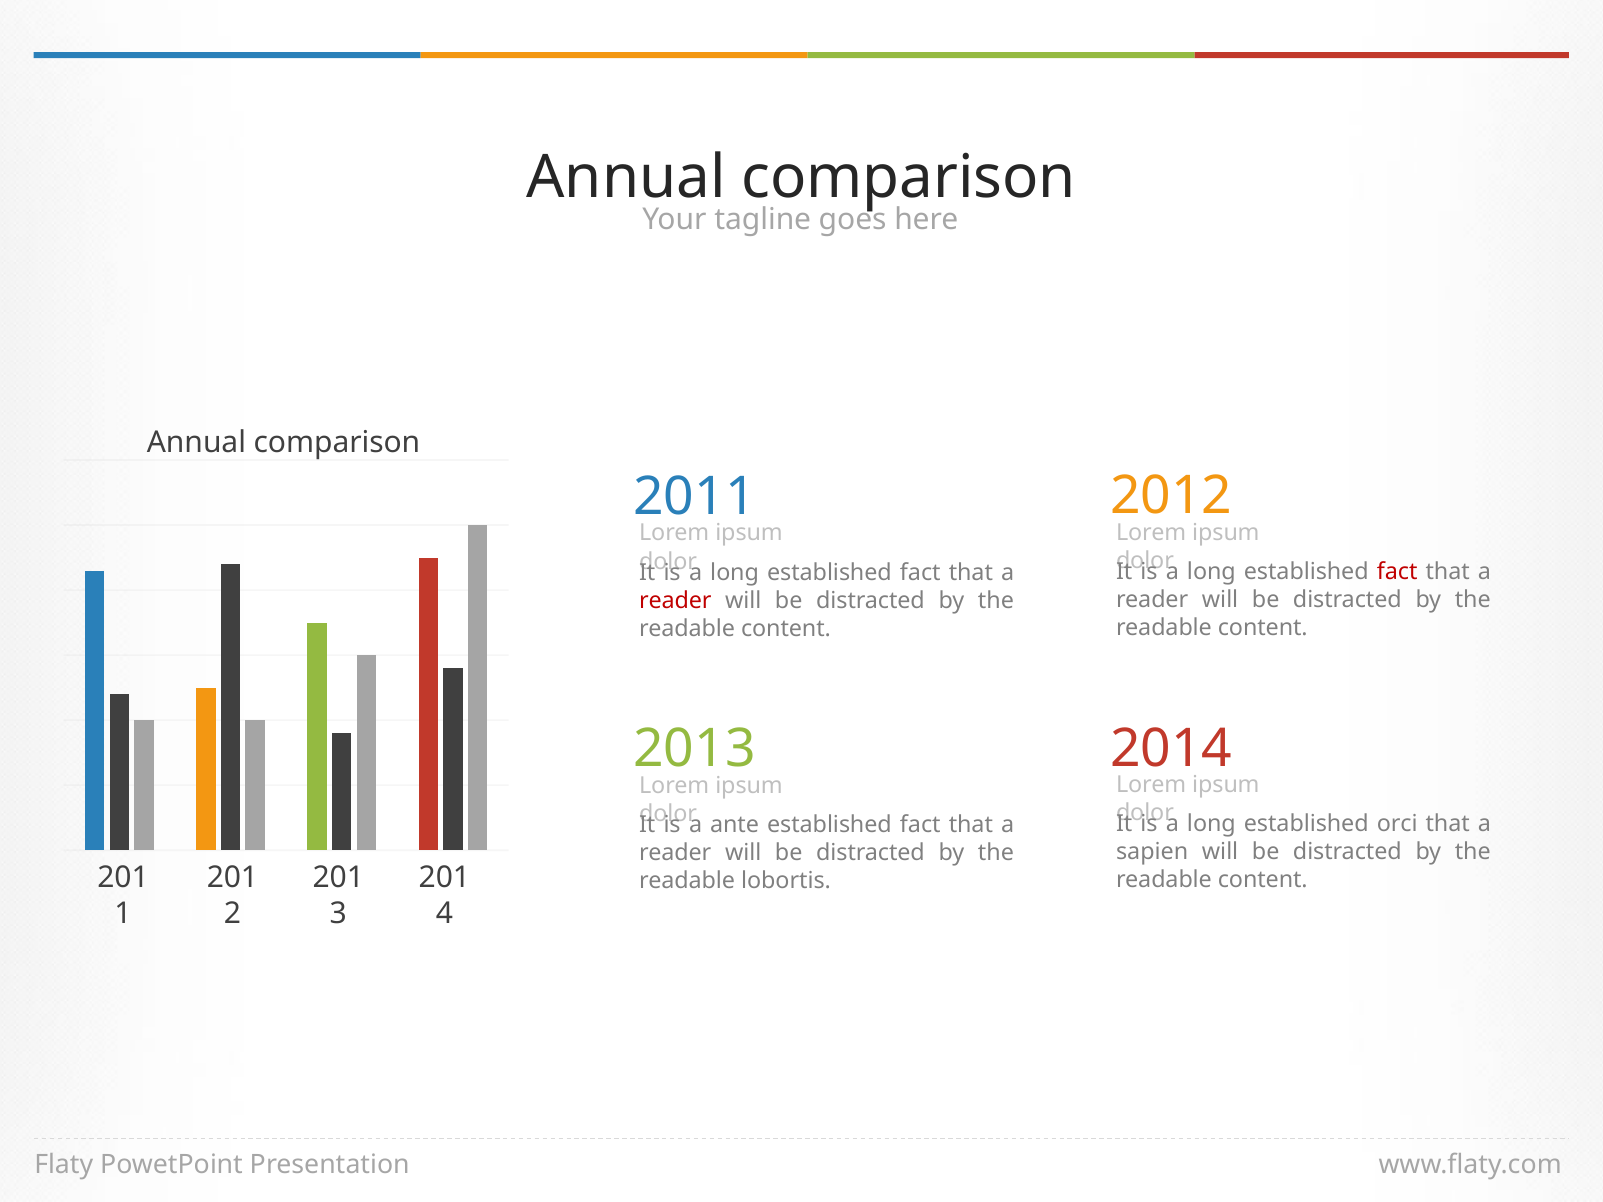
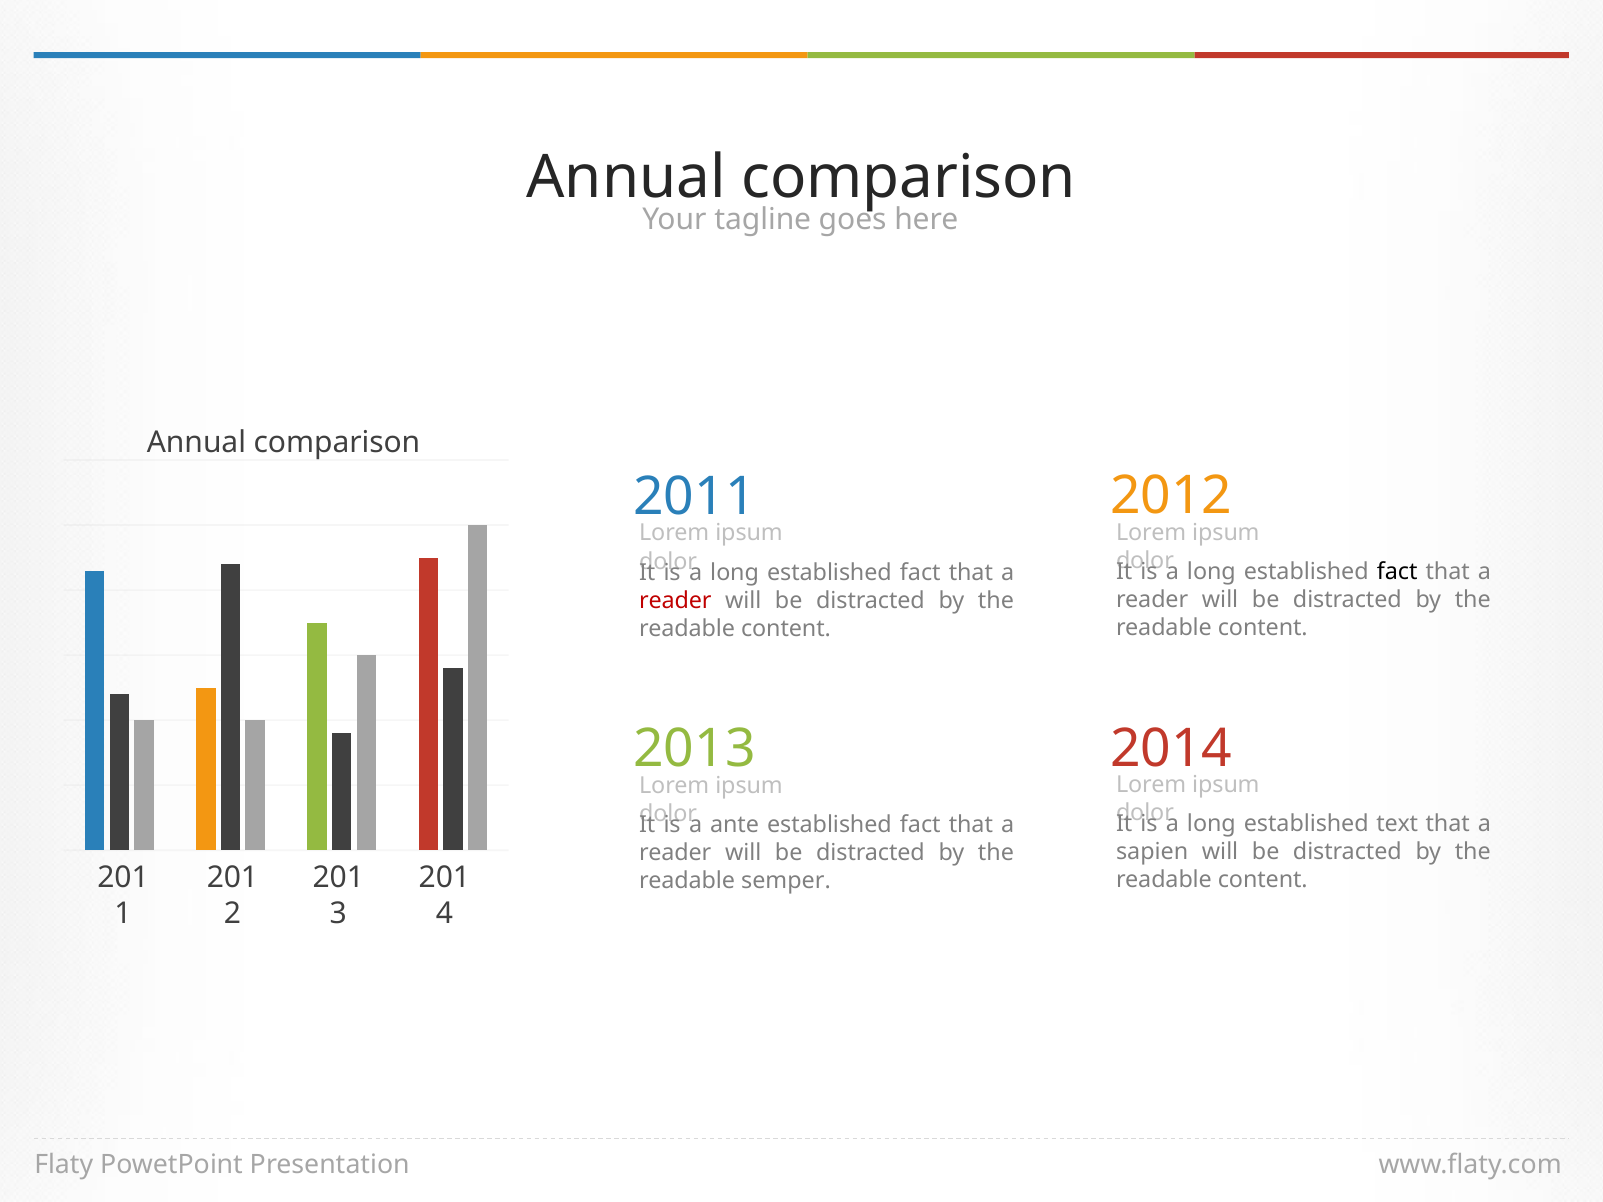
fact at (1397, 572) colour: red -> black
orci: orci -> text
lobortis: lobortis -> semper
